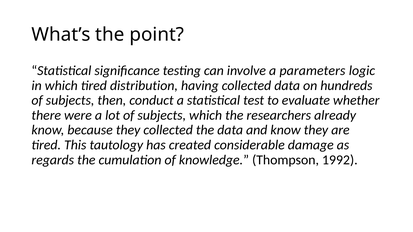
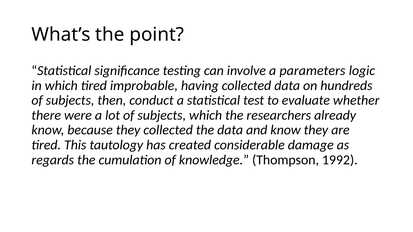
distribution: distribution -> improbable
